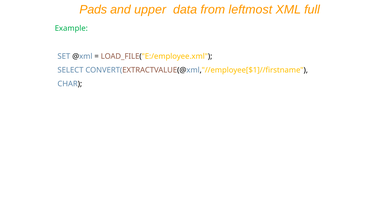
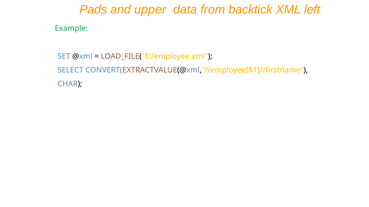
leftmost: leftmost -> backtick
full: full -> left
